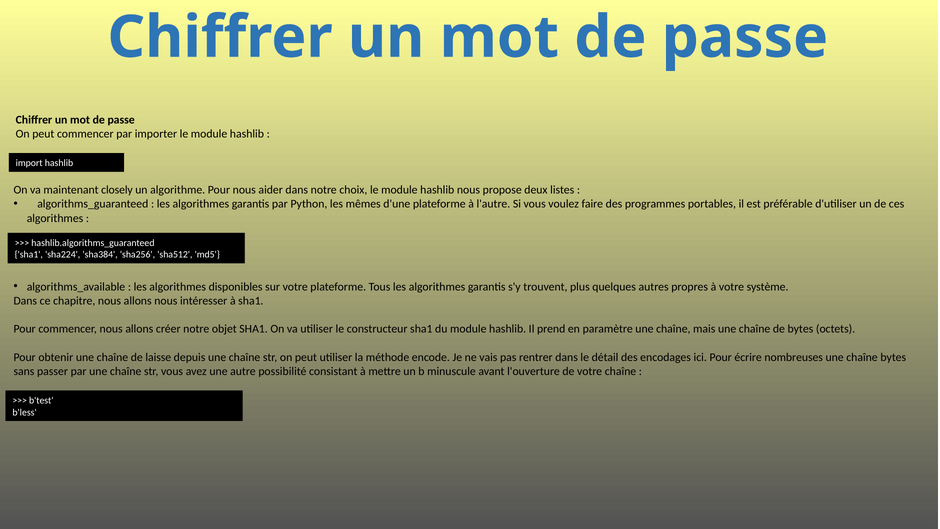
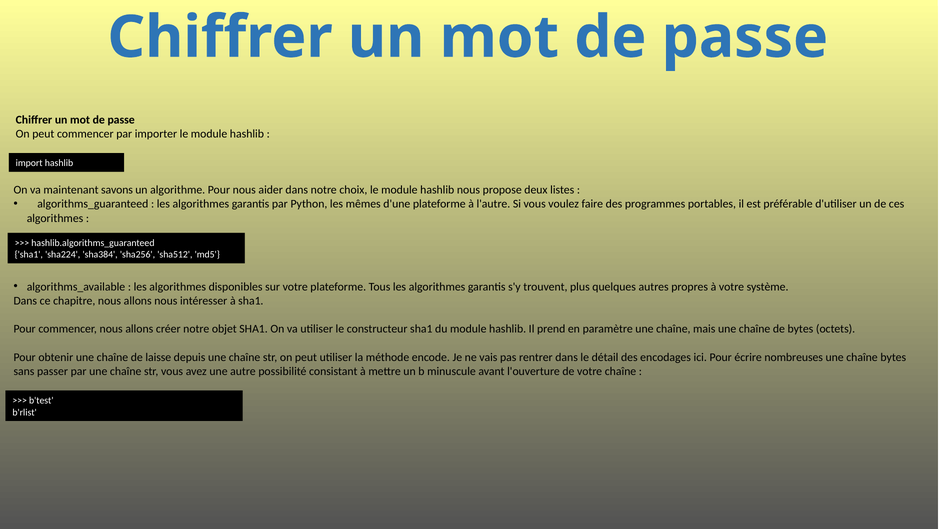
closely: closely -> savons
b'less: b'less -> b'rlist
